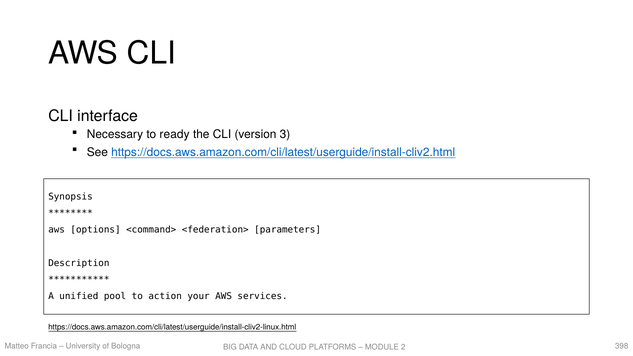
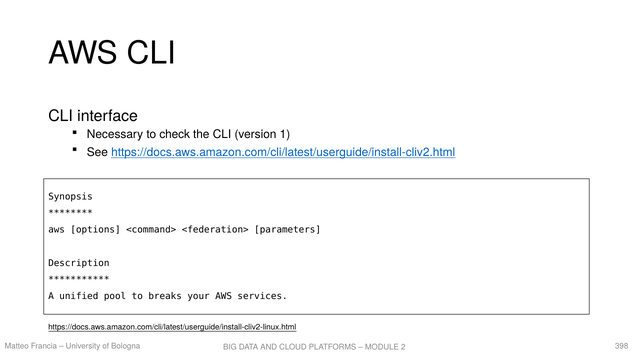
ready: ready -> check
3: 3 -> 1
action: action -> breaks
